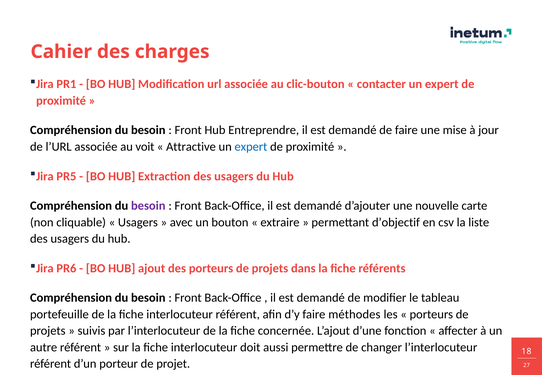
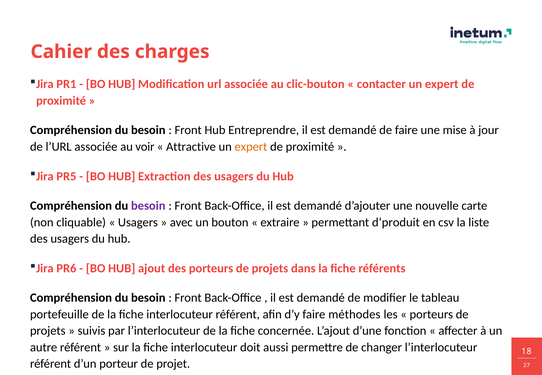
voit: voit -> voir
expert at (251, 147) colour: blue -> orange
d’objectif: d’objectif -> d’produit
